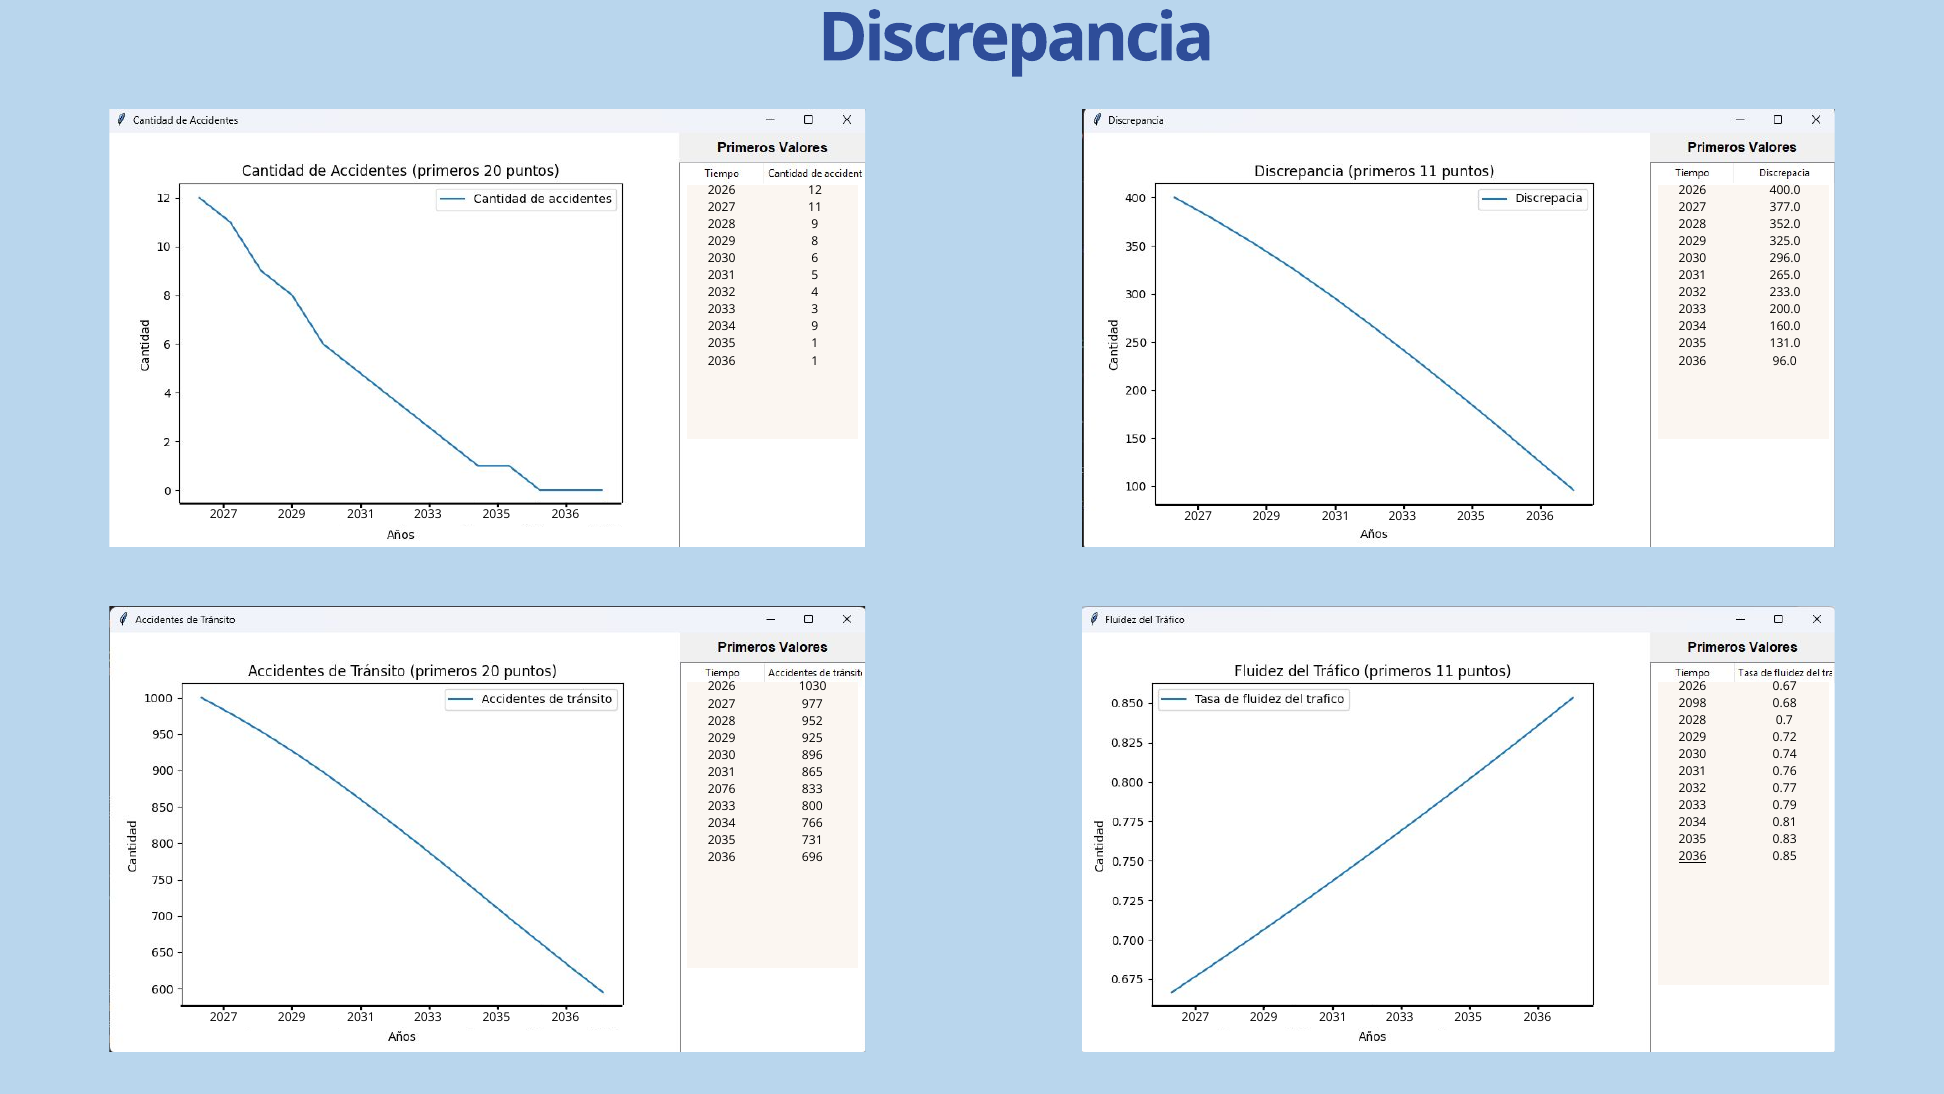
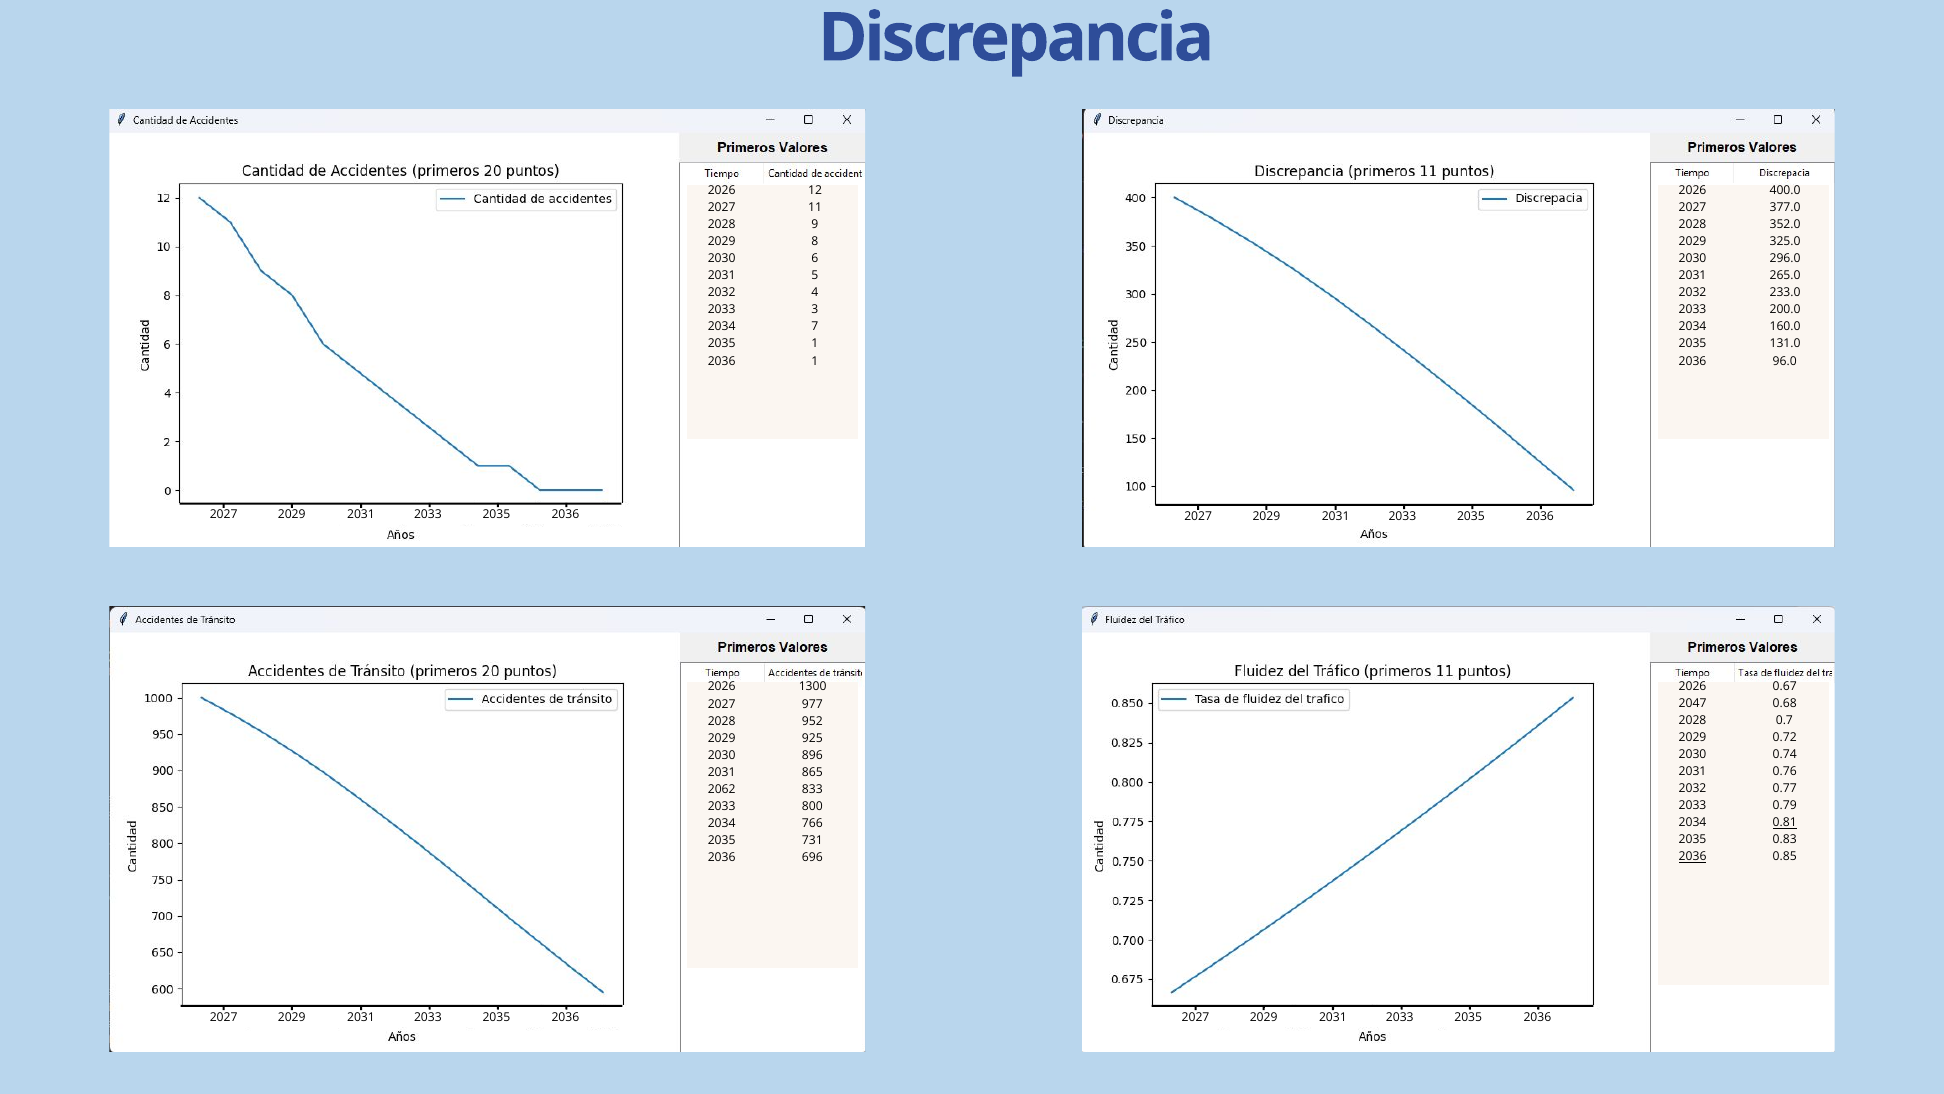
2034 9: 9 -> 7
1030: 1030 -> 1300
2098: 2098 -> 2047
2076: 2076 -> 2062
0.81 underline: none -> present
